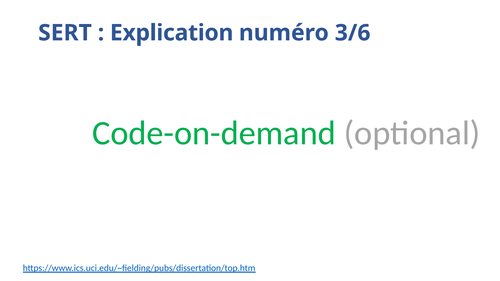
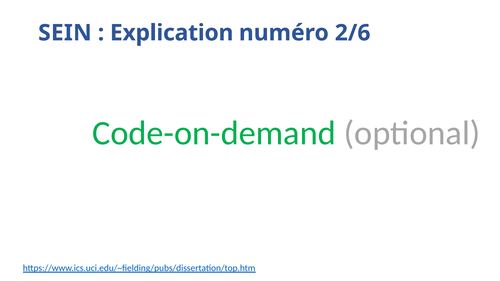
SERT: SERT -> SEIN
3/6: 3/6 -> 2/6
